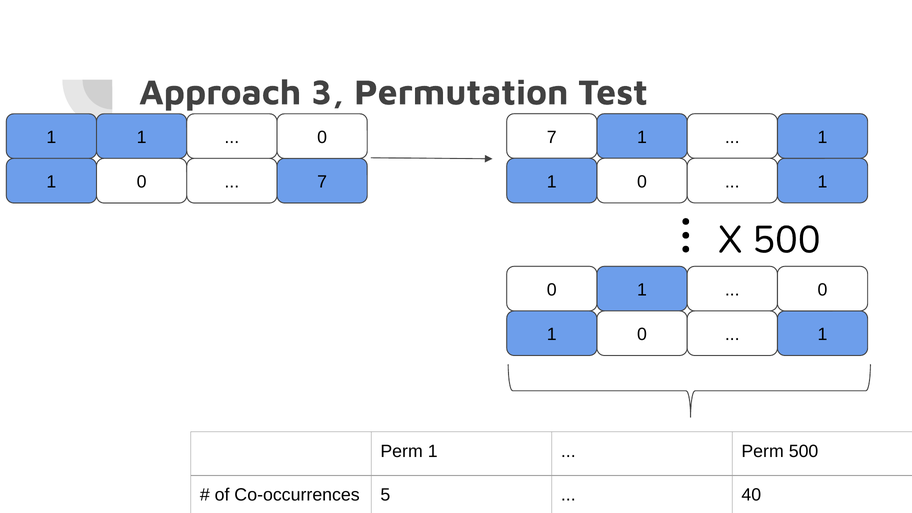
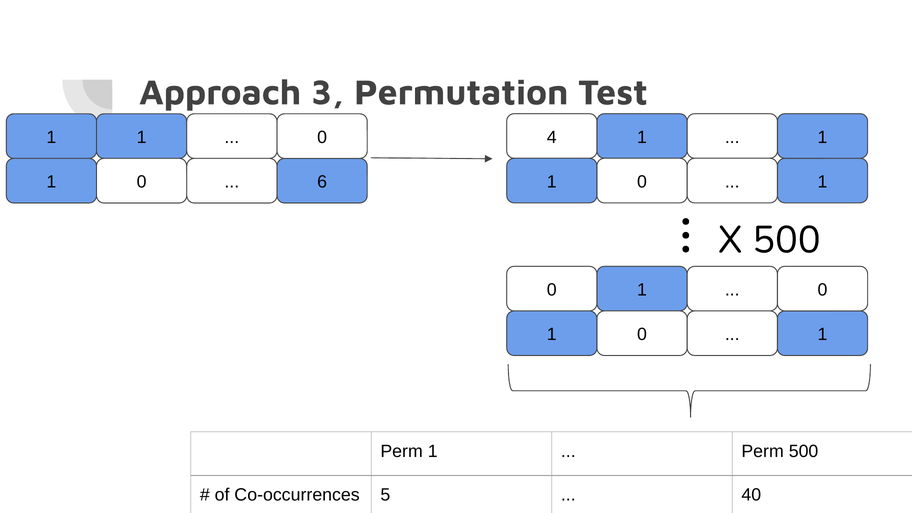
0 7: 7 -> 4
7 at (322, 182): 7 -> 6
